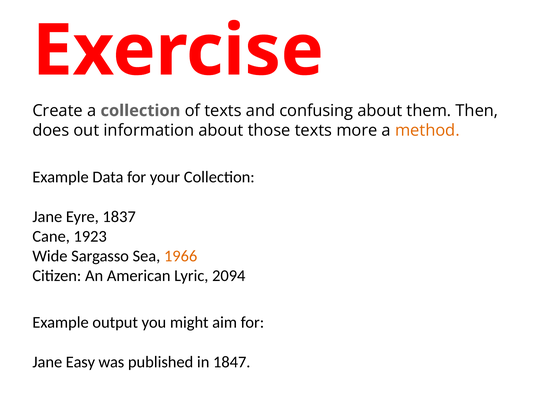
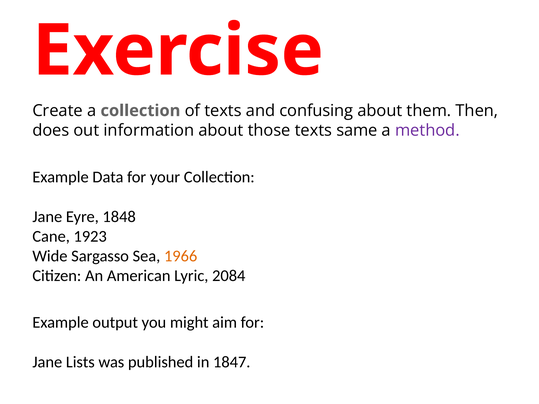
more: more -> same
method colour: orange -> purple
1837: 1837 -> 1848
2094: 2094 -> 2084
Easy: Easy -> Lists
